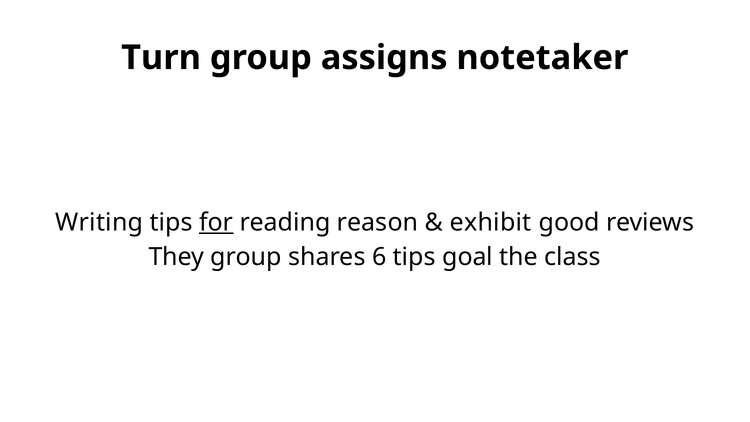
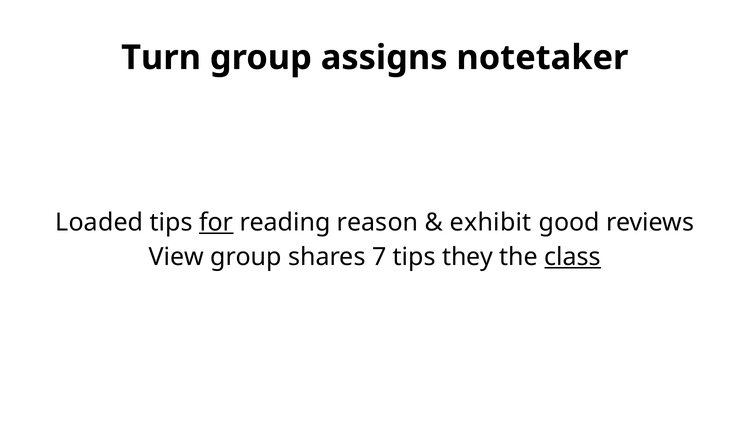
Writing: Writing -> Loaded
They: They -> View
6: 6 -> 7
goal: goal -> they
class underline: none -> present
